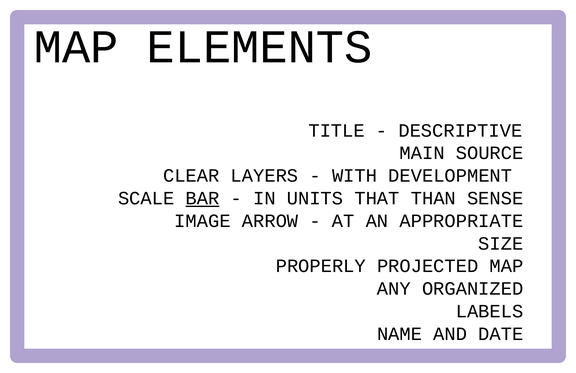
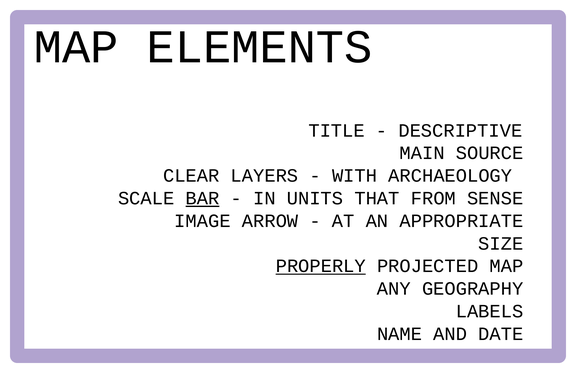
DEVELOPMENT: DEVELOPMENT -> ARCHAEOLOGY
THAN: THAN -> FROM
PROPERLY underline: none -> present
ORGANIZED: ORGANIZED -> GEOGRAPHY
